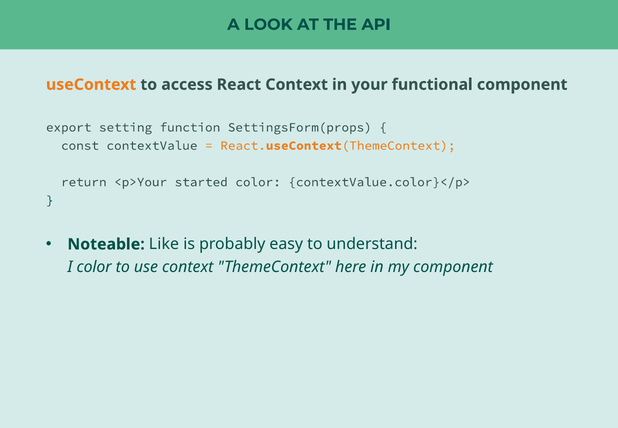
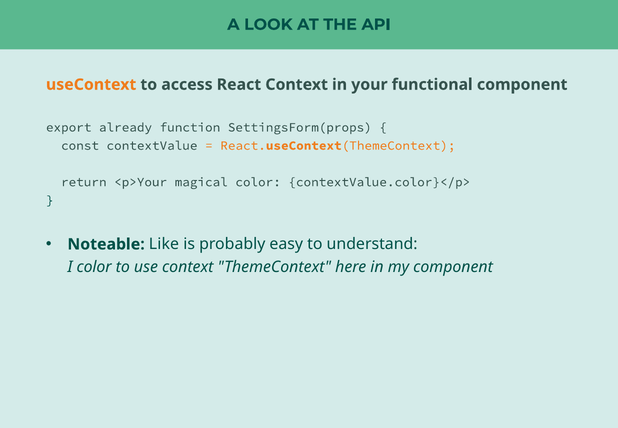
setting: setting -> already
started: started -> magical
